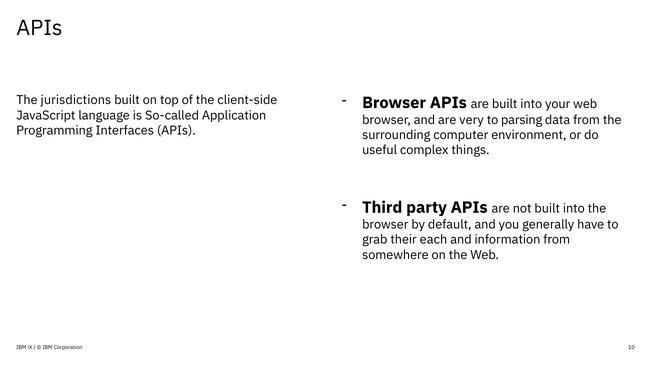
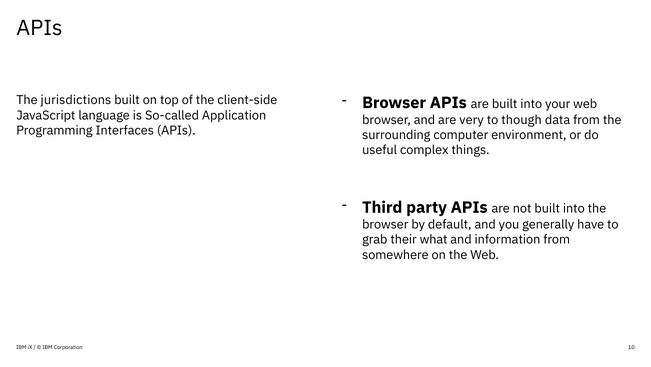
parsing: parsing -> though
each: each -> what
